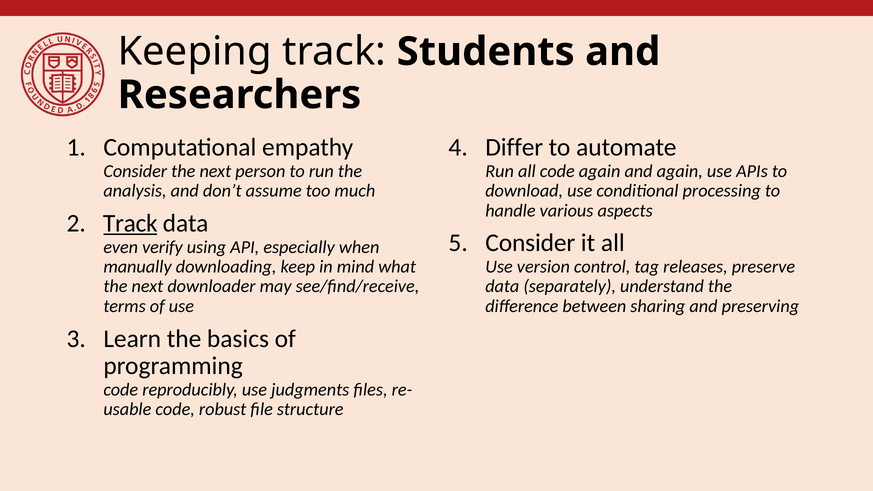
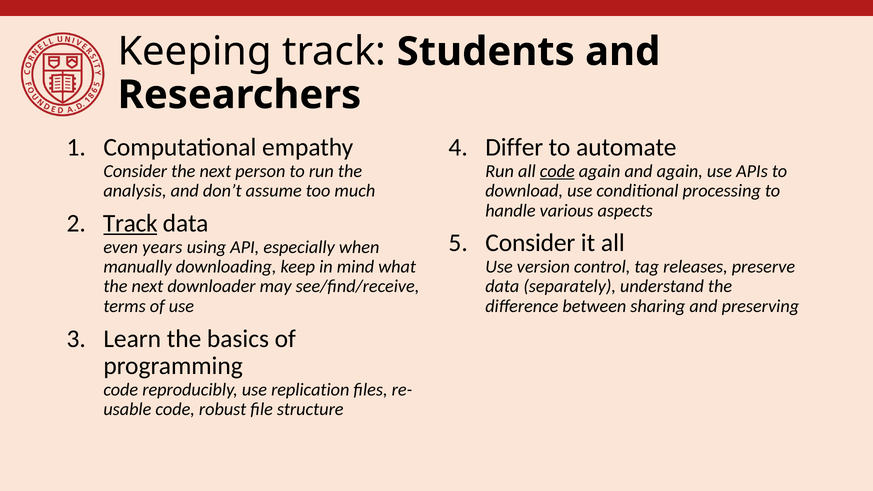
code at (557, 171) underline: none -> present
verify: verify -> years
judgments: judgments -> replication
